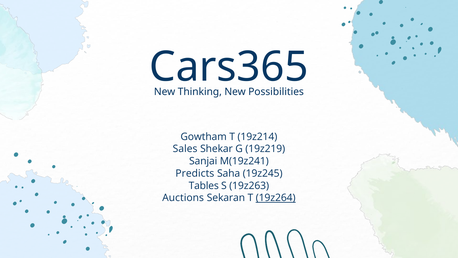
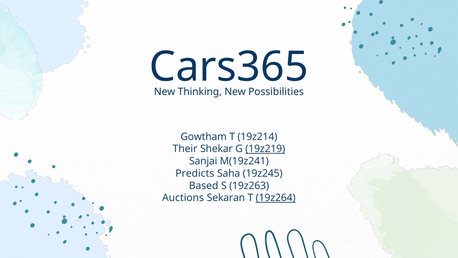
Sales: Sales -> Their
19z219 underline: none -> present
Tables: Tables -> Based
